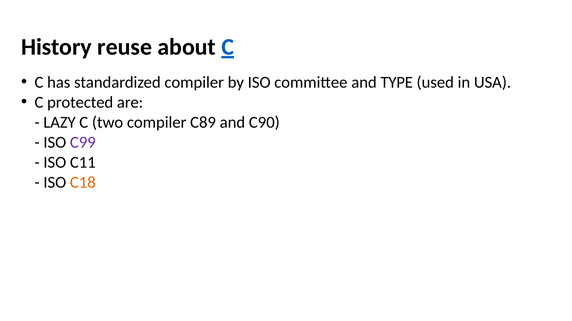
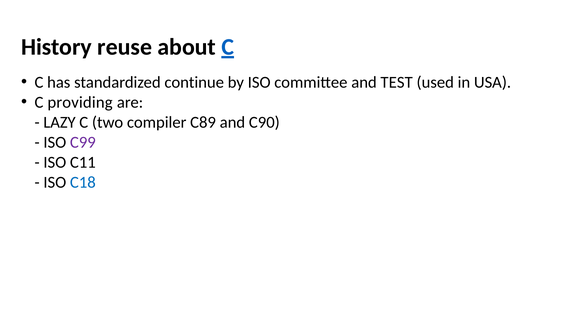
standardized compiler: compiler -> continue
TYPE: TYPE -> TEST
protected: protected -> providing
C18 colour: orange -> blue
